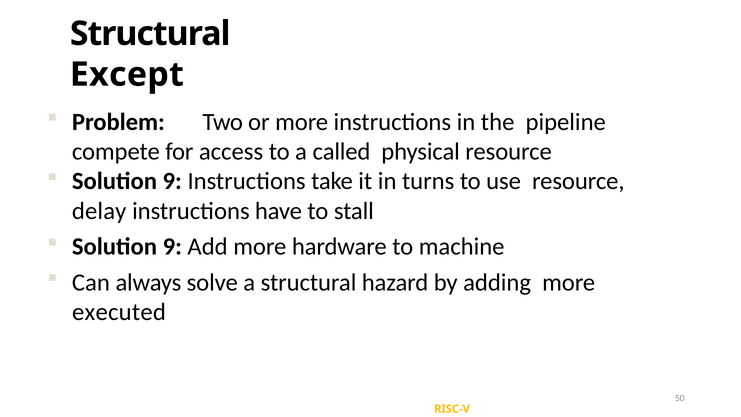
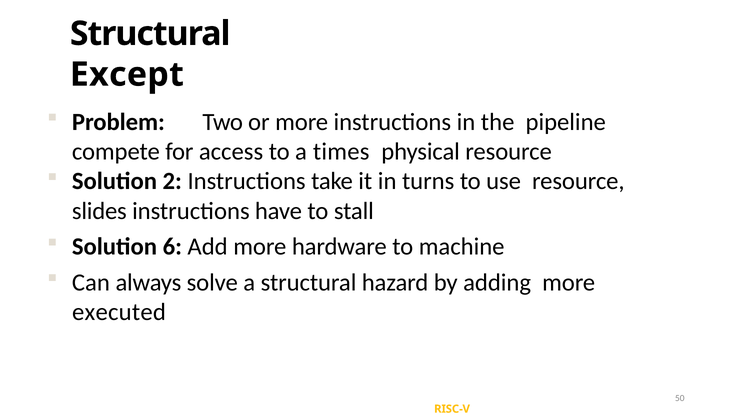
called: called -> times
9 at (172, 181): 9 -> 2
delay: delay -> slides
9 at (172, 247): 9 -> 6
